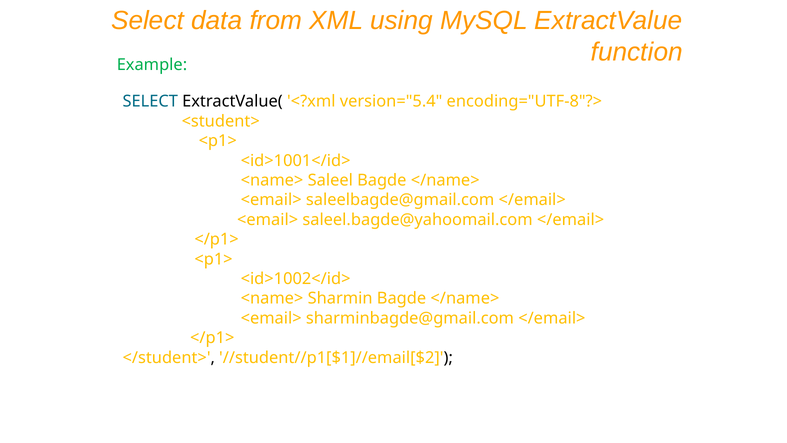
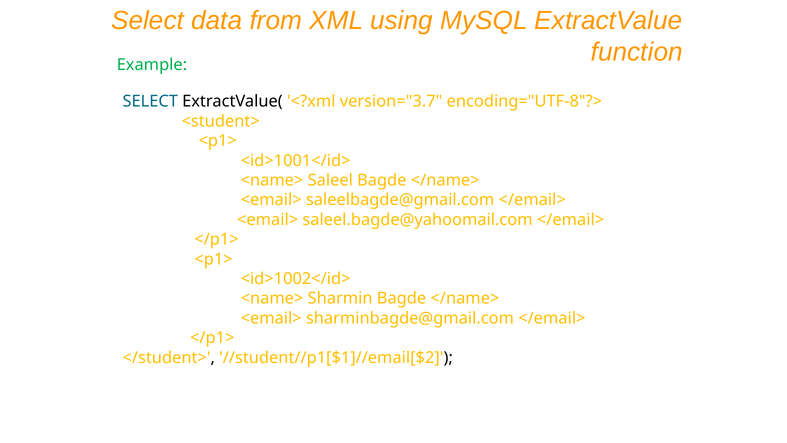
version="5.4: version="5.4 -> version="3.7
